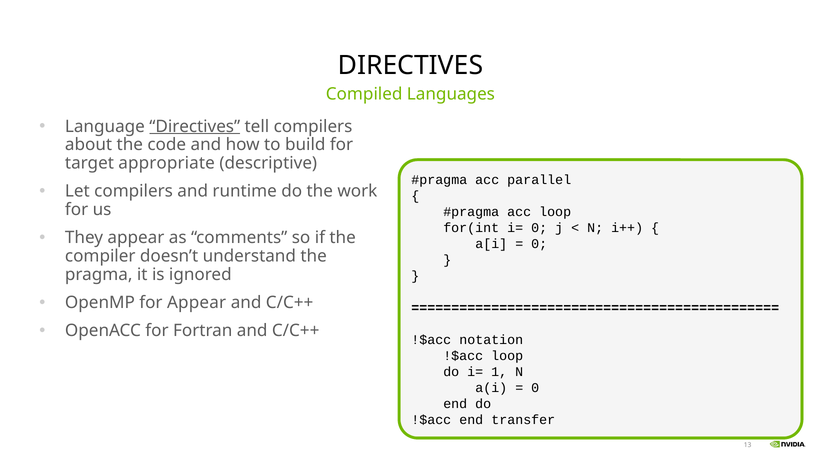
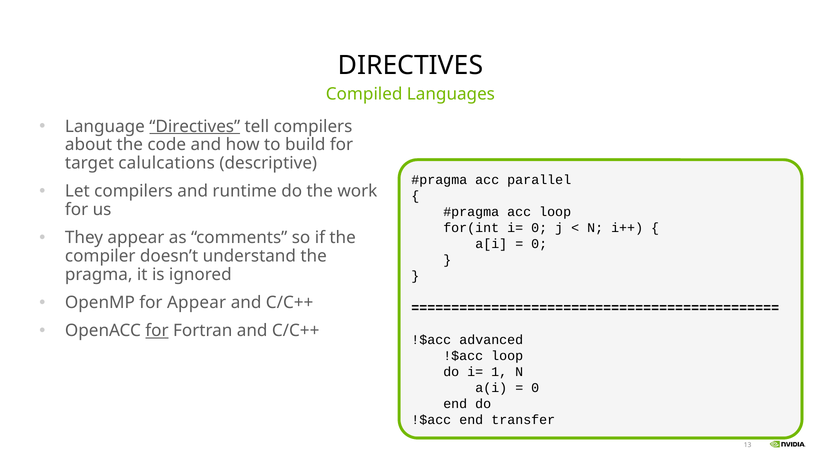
appropriate: appropriate -> calulcations
for at (157, 331) underline: none -> present
notation: notation -> advanced
